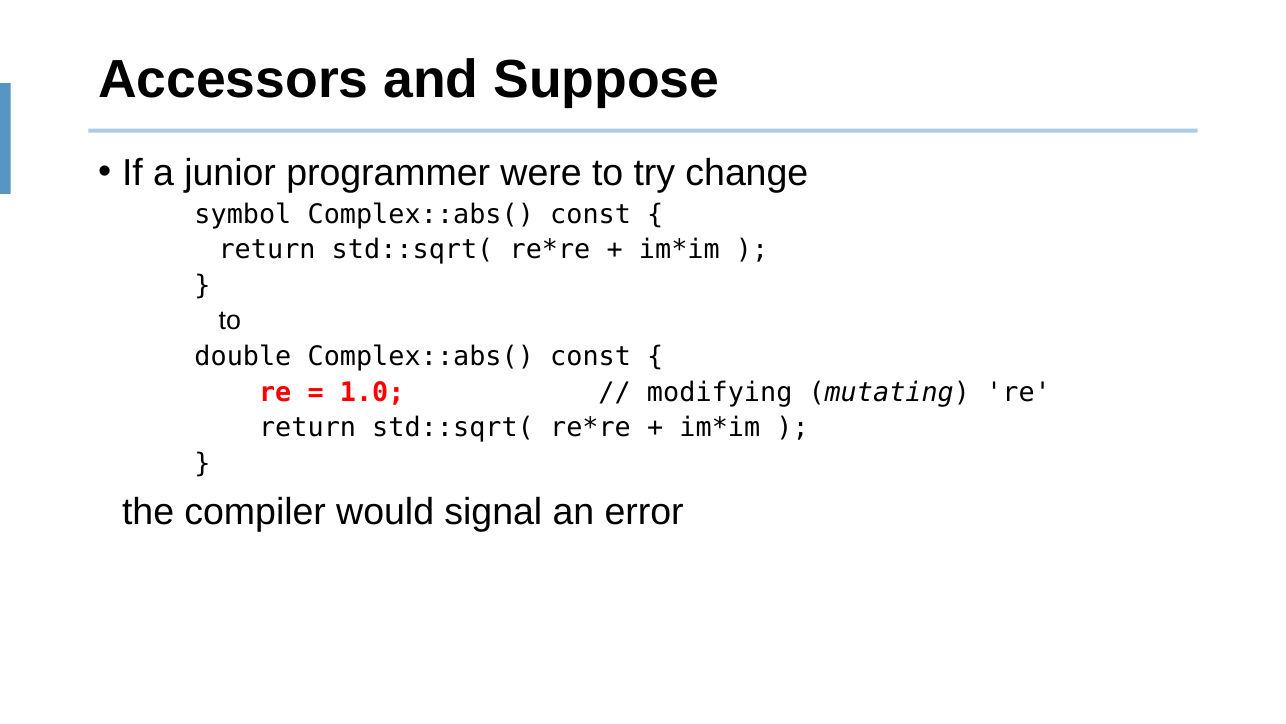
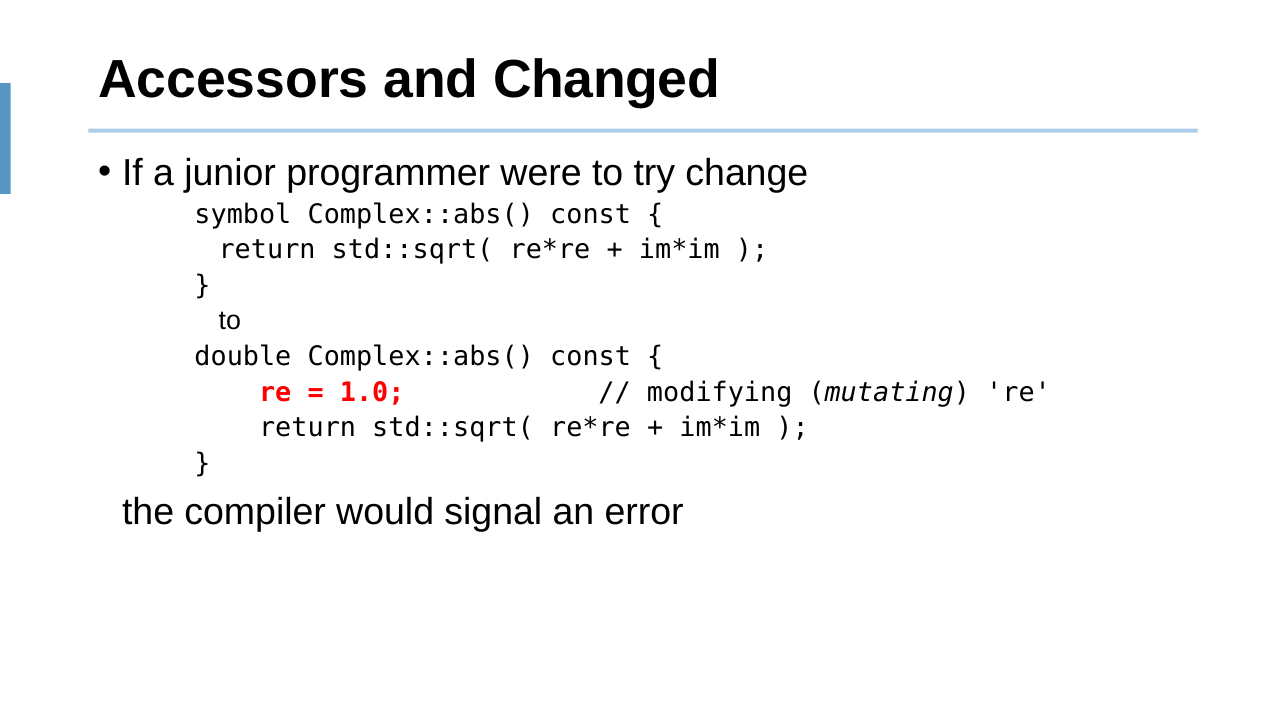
Suppose: Suppose -> Changed
